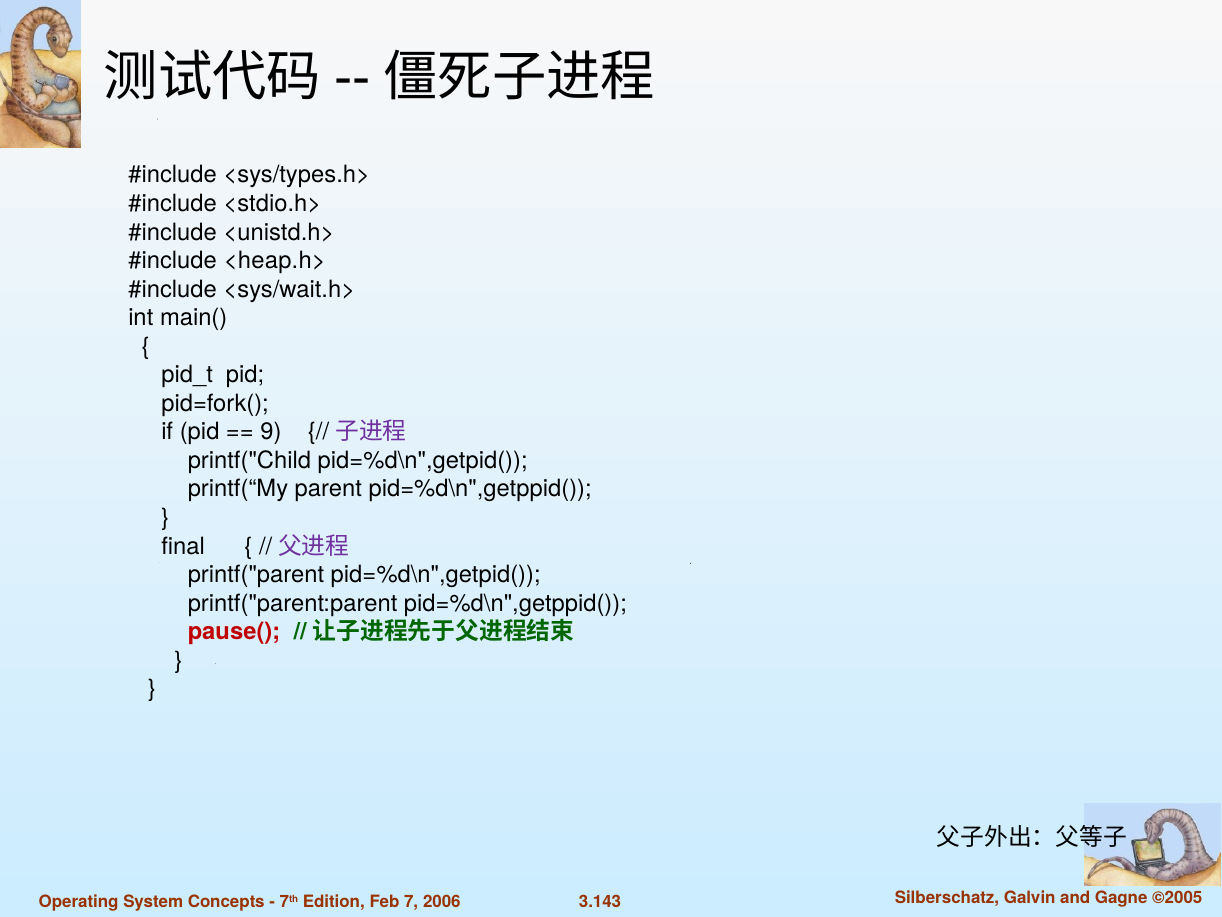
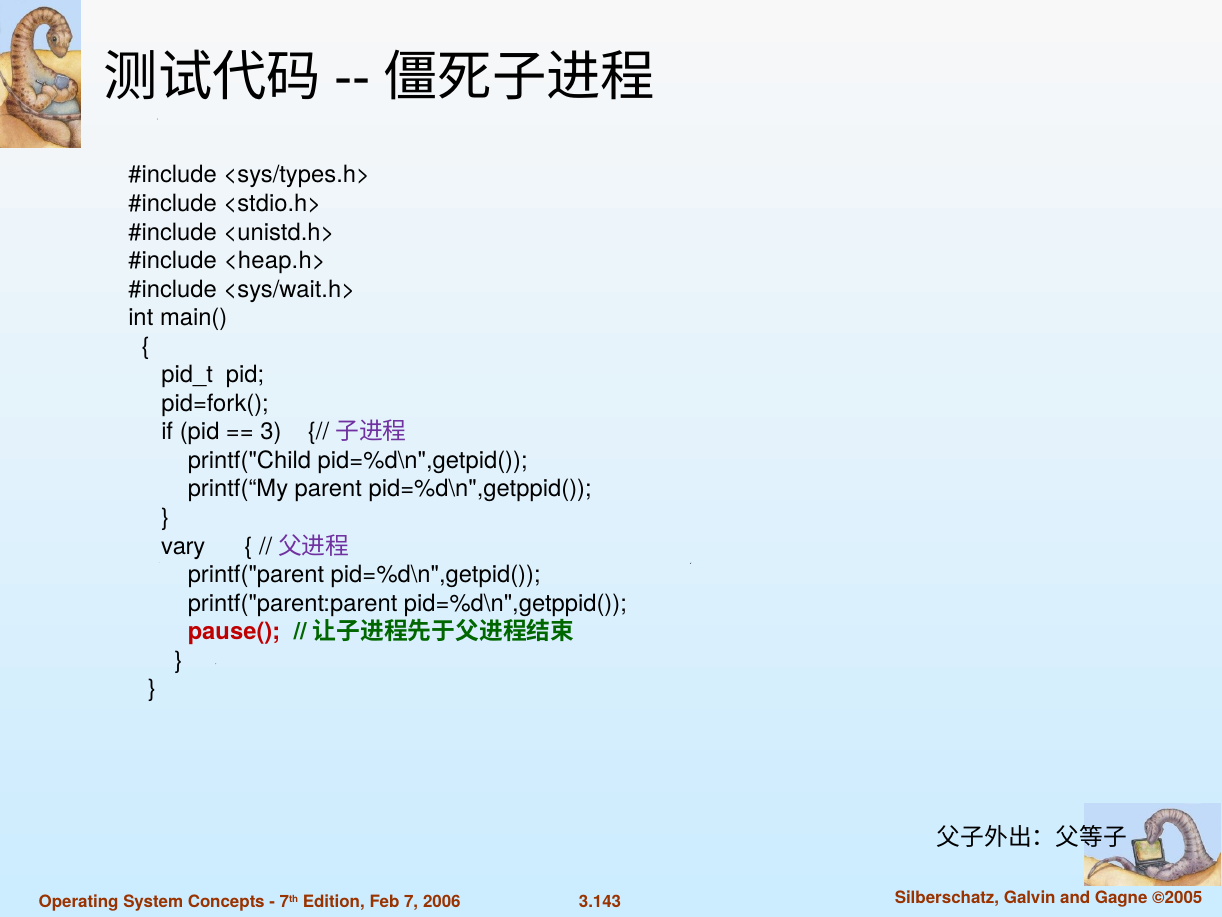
9: 9 -> 3
final: final -> vary
